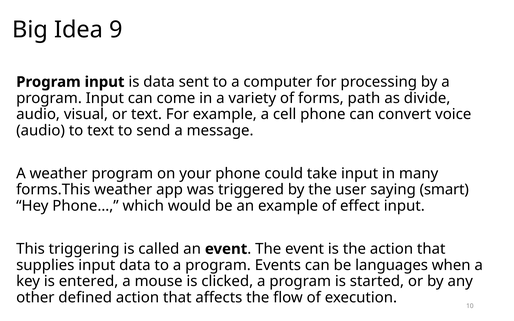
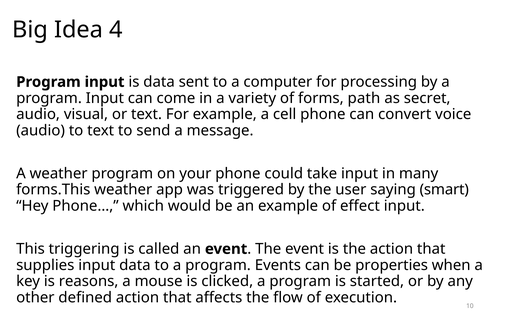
9: 9 -> 4
divide: divide -> secret
languages: languages -> properties
entered: entered -> reasons
